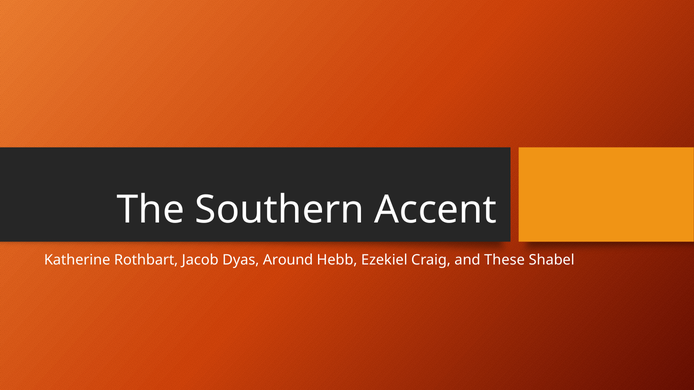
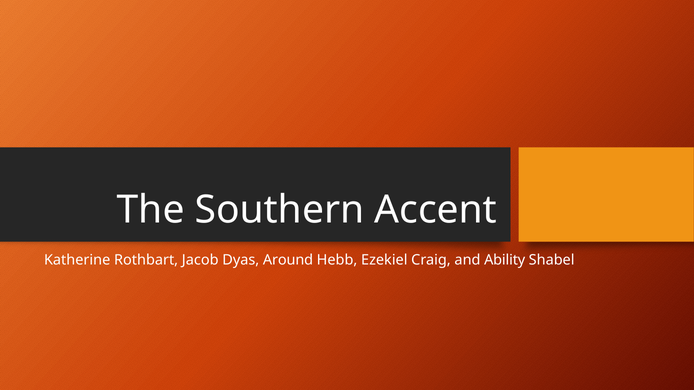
These: These -> Ability
